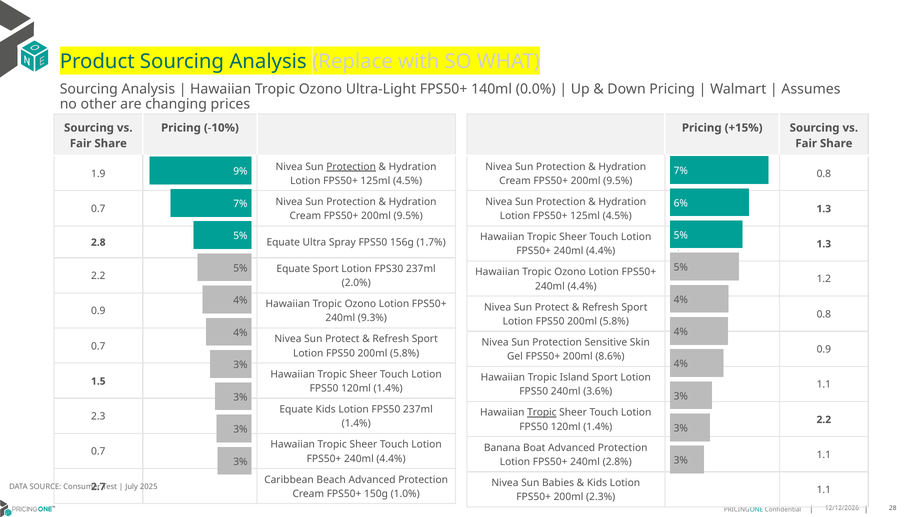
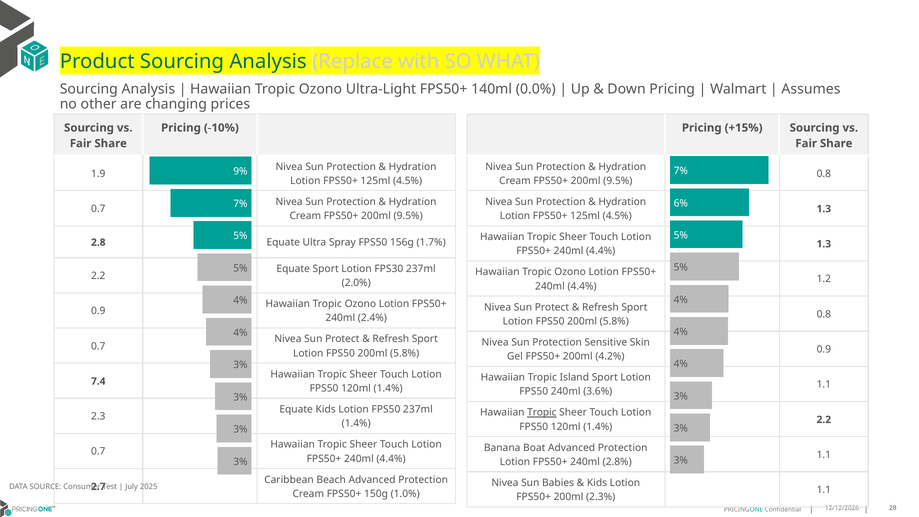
Protection at (351, 167) underline: present -> none
9.3%: 9.3% -> 2.4%
8.6%: 8.6% -> 4.2%
1.5: 1.5 -> 7.4
